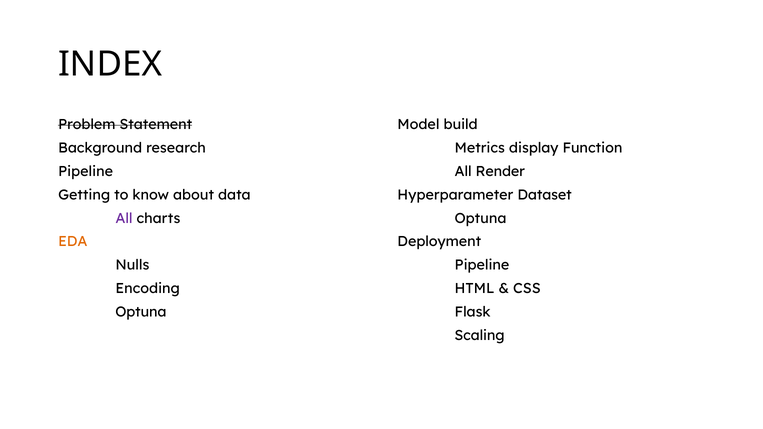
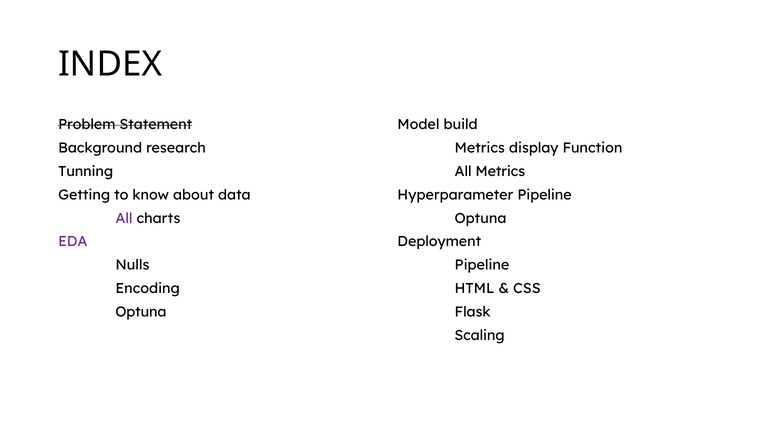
Pipeline at (86, 172): Pipeline -> Tunning
All Render: Render -> Metrics
Hyperparameter Dataset: Dataset -> Pipeline
EDA colour: orange -> purple
